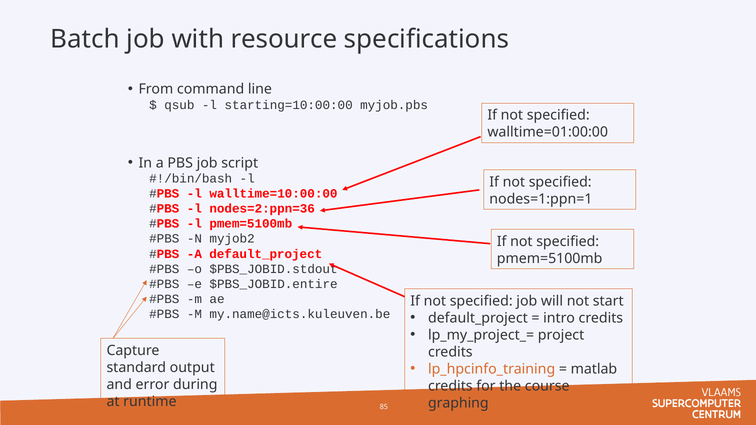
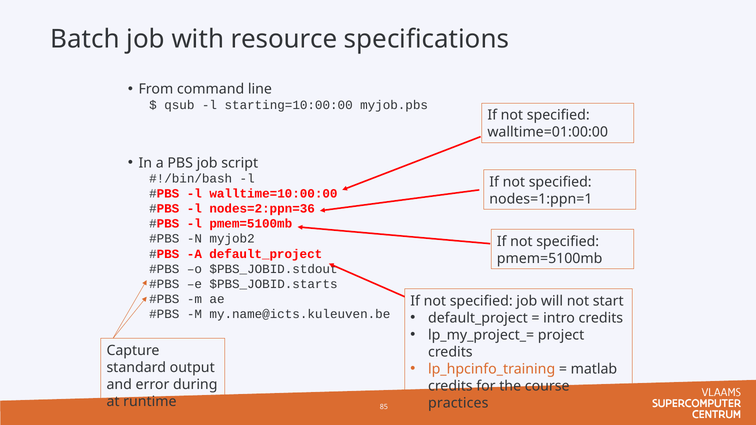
$PBS_JOBID.entire: $PBS_JOBID.entire -> $PBS_JOBID.starts
graphing: graphing -> practices
